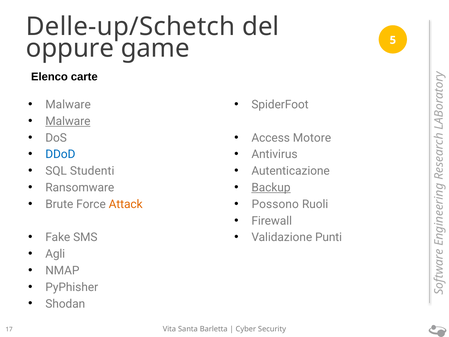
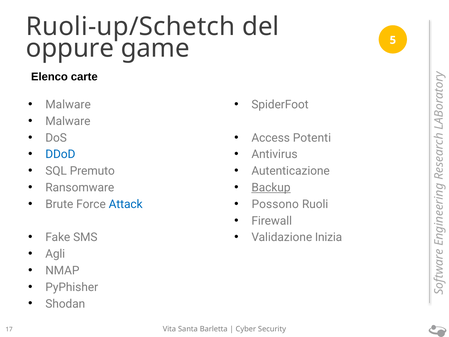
Delle-up/Schetch: Delle-up/Schetch -> Ruoli-up/Schetch
Malware at (68, 121) underline: present -> none
Motore: Motore -> Potenti
Studenti: Studenti -> Premuto
Attack colour: orange -> blue
Punti: Punti -> Inizia
